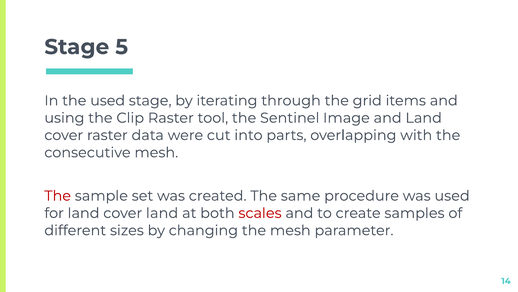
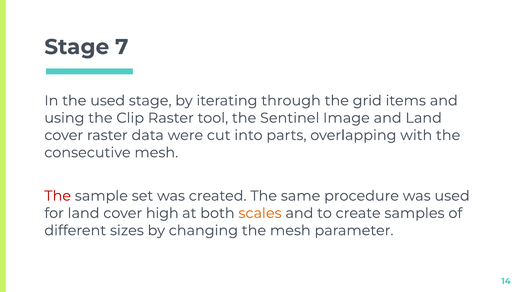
5: 5 -> 7
cover land: land -> high
scales colour: red -> orange
